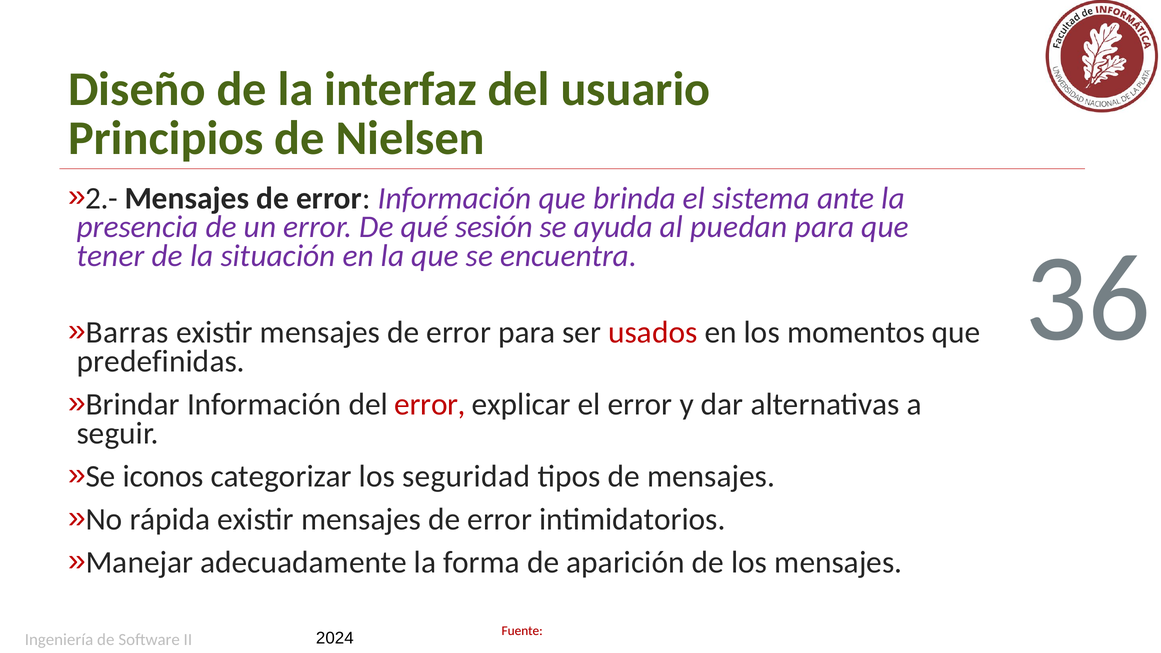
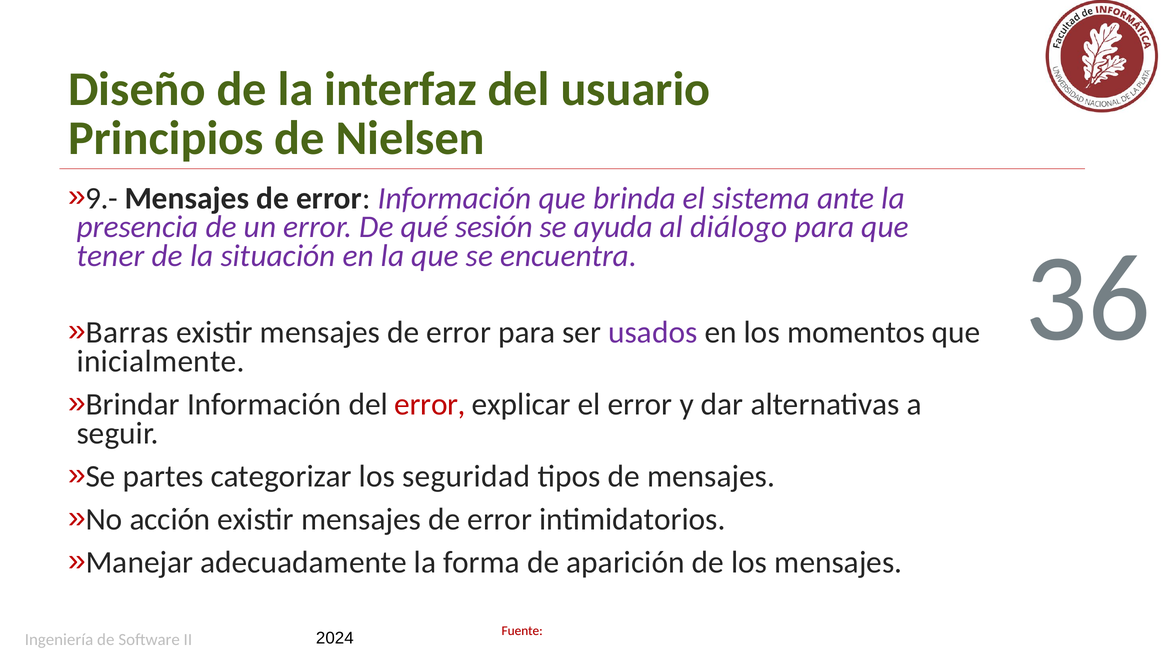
2.-: 2.- -> 9.-
puedan: puedan -> diálogo
usados colour: red -> purple
predefinidas: predefinidas -> inicialmente
iconos: iconos -> partes
rápida: rápida -> acción
